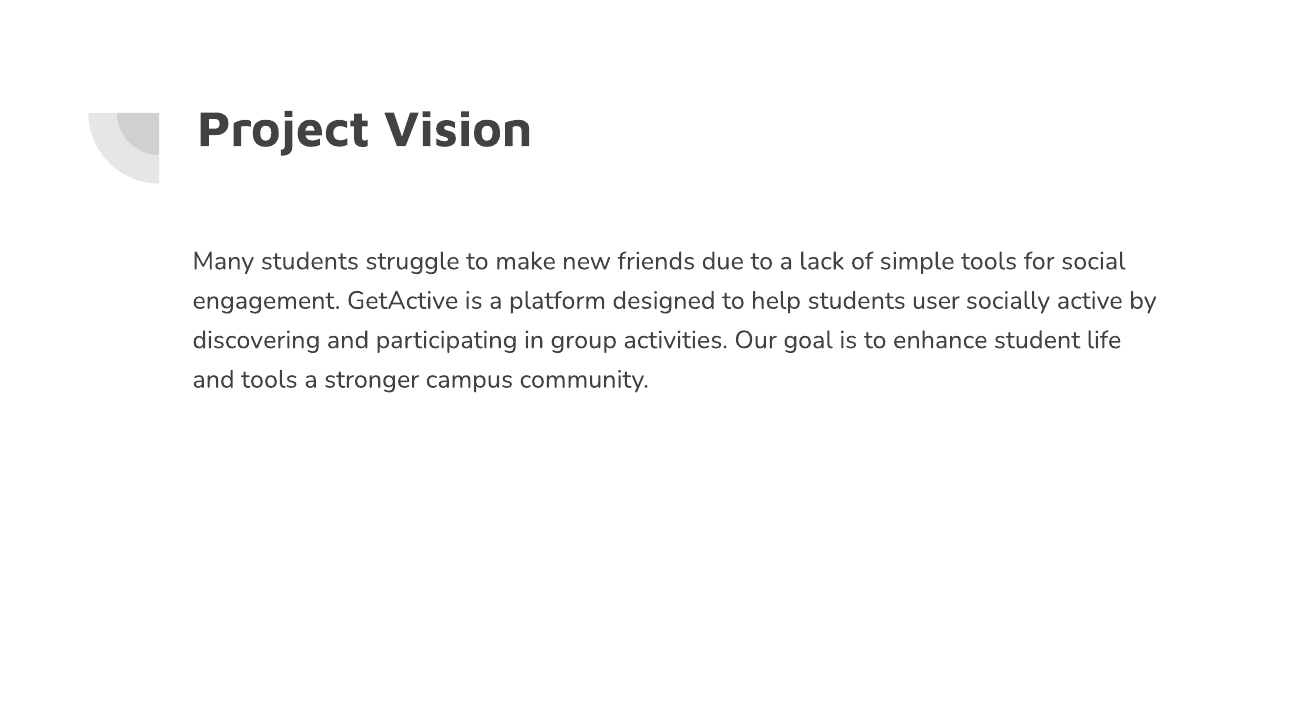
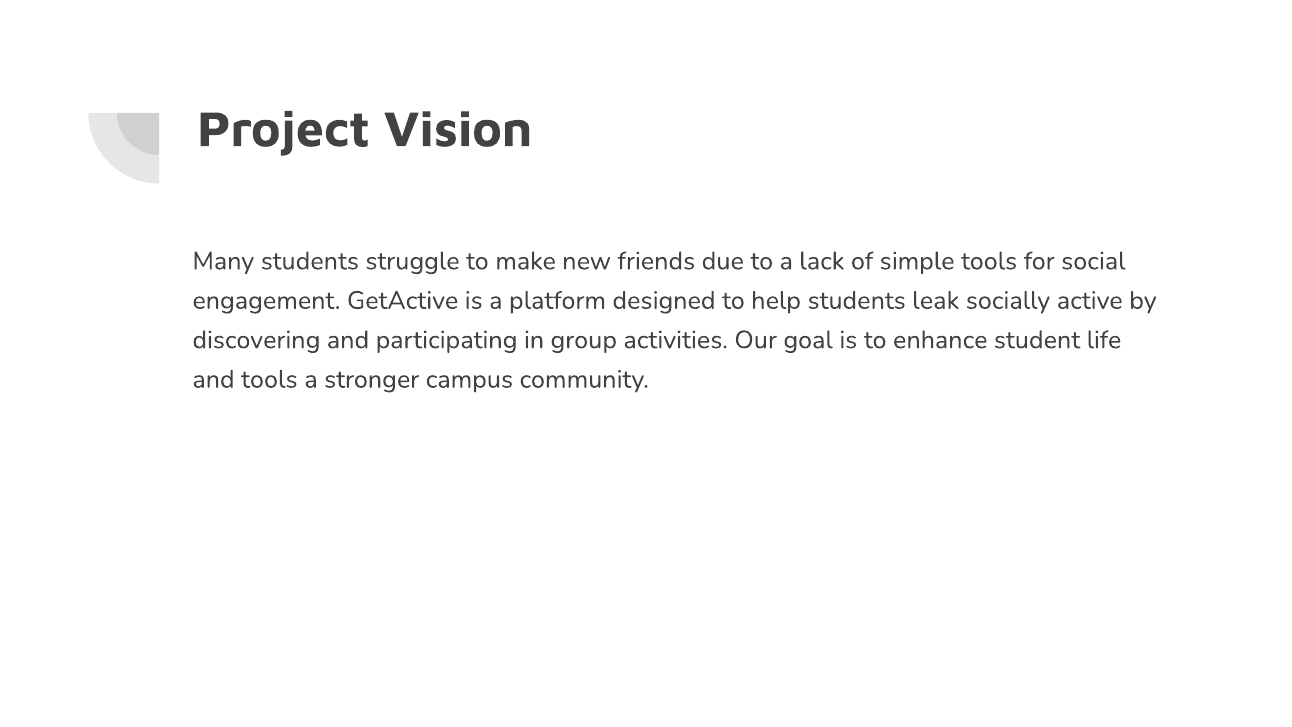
user: user -> leak
